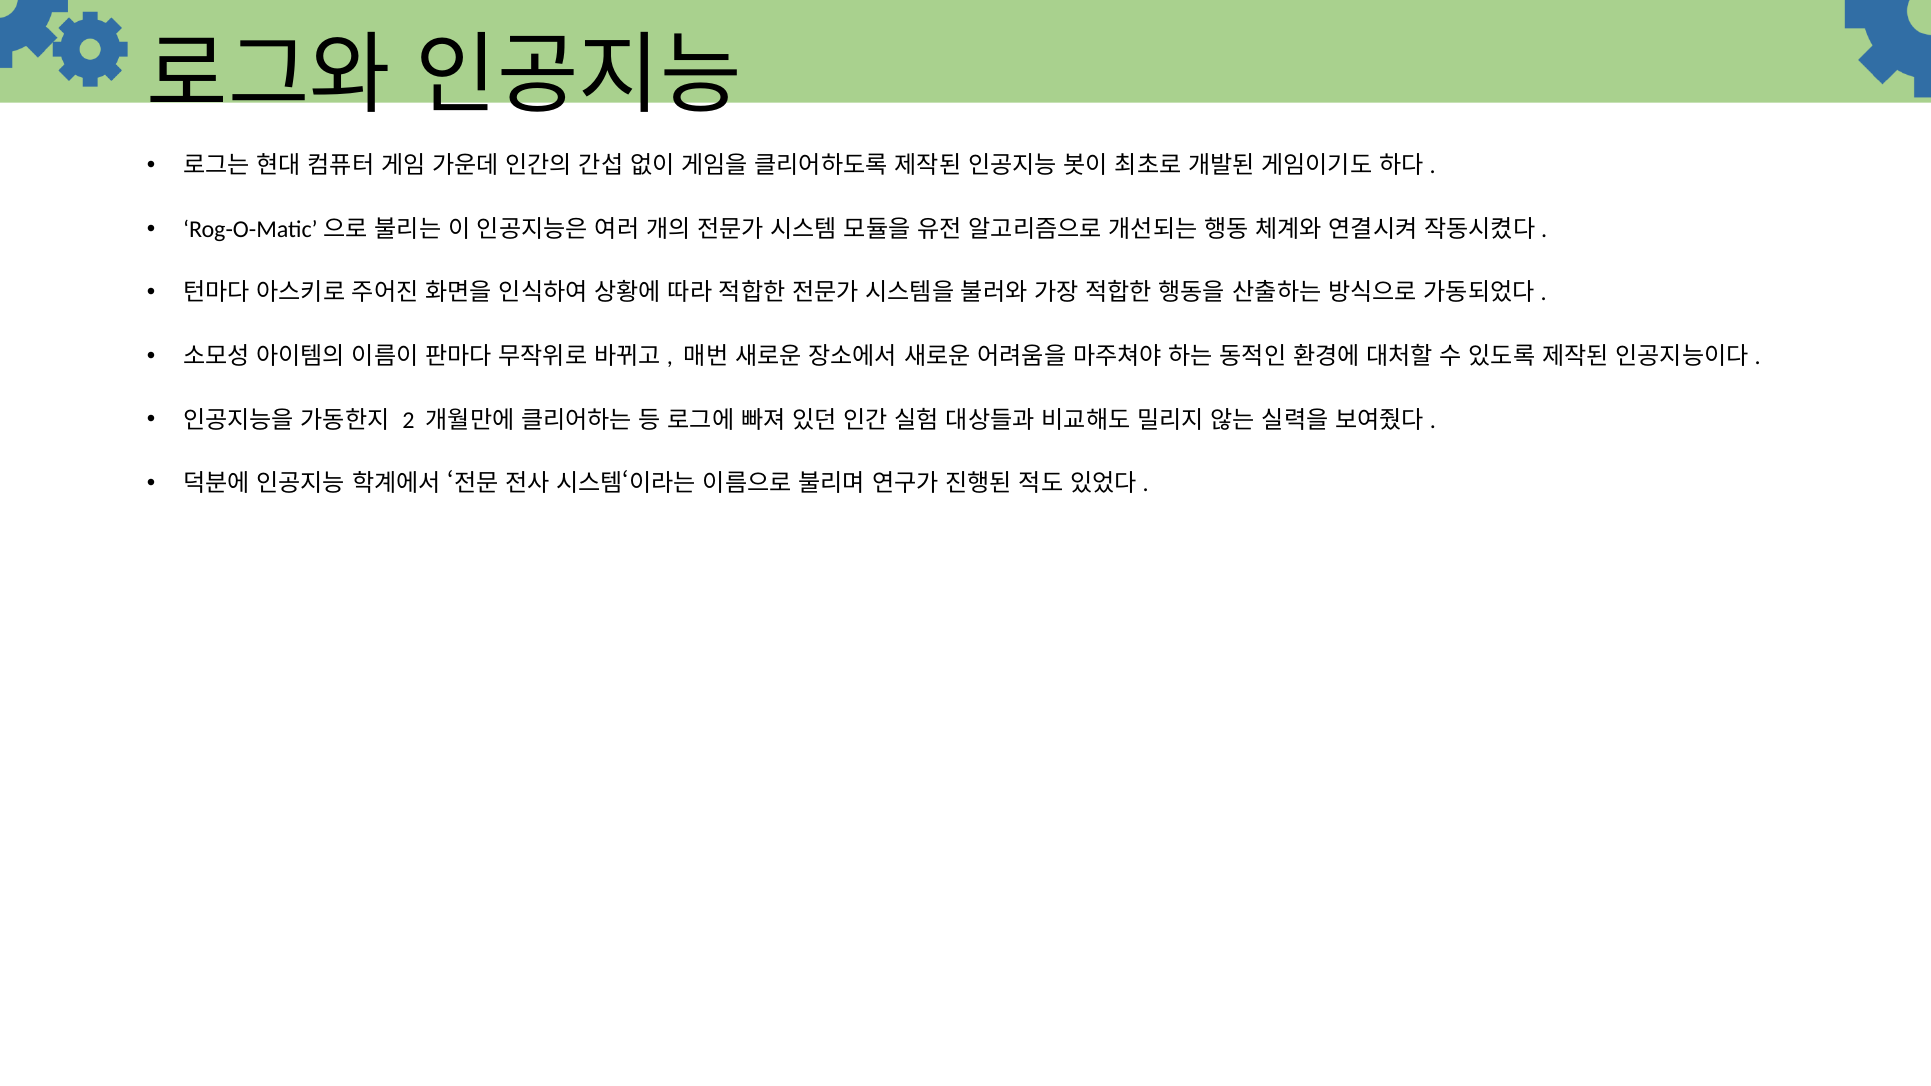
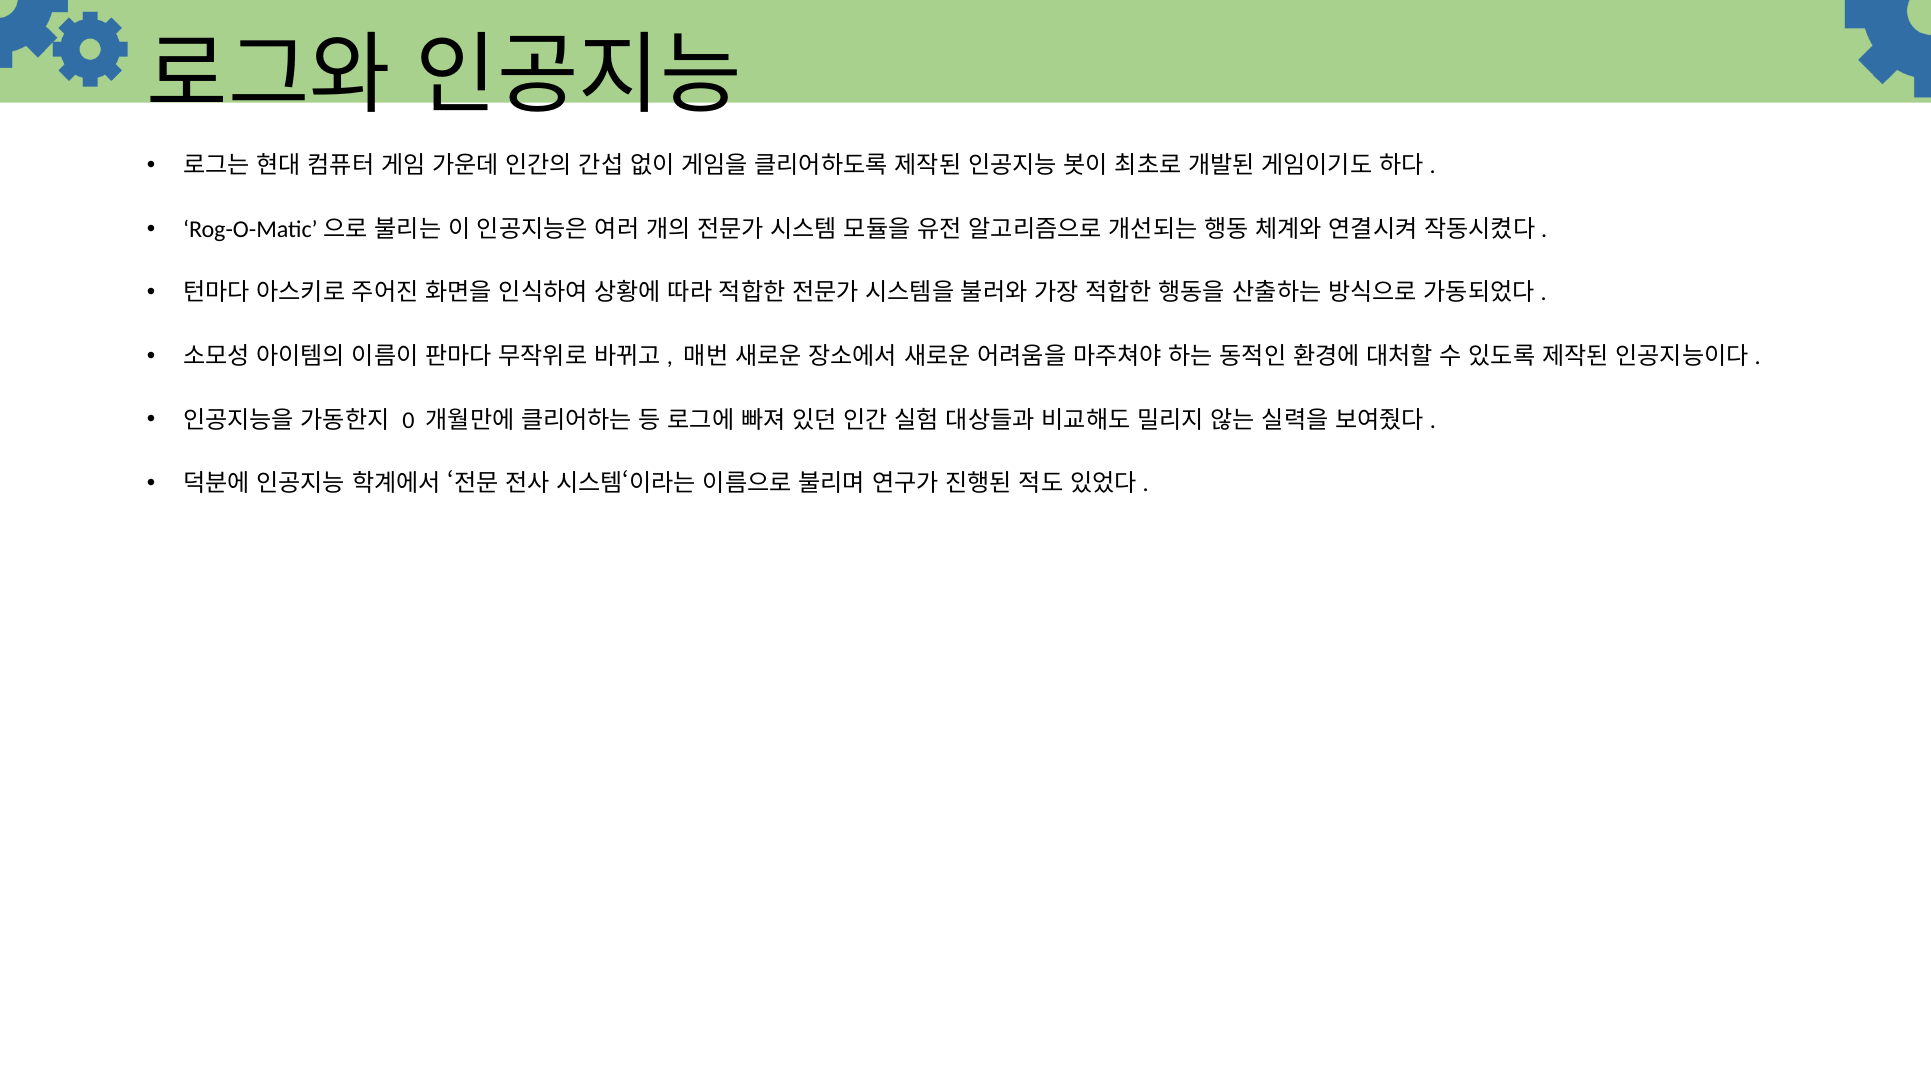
2: 2 -> 0
